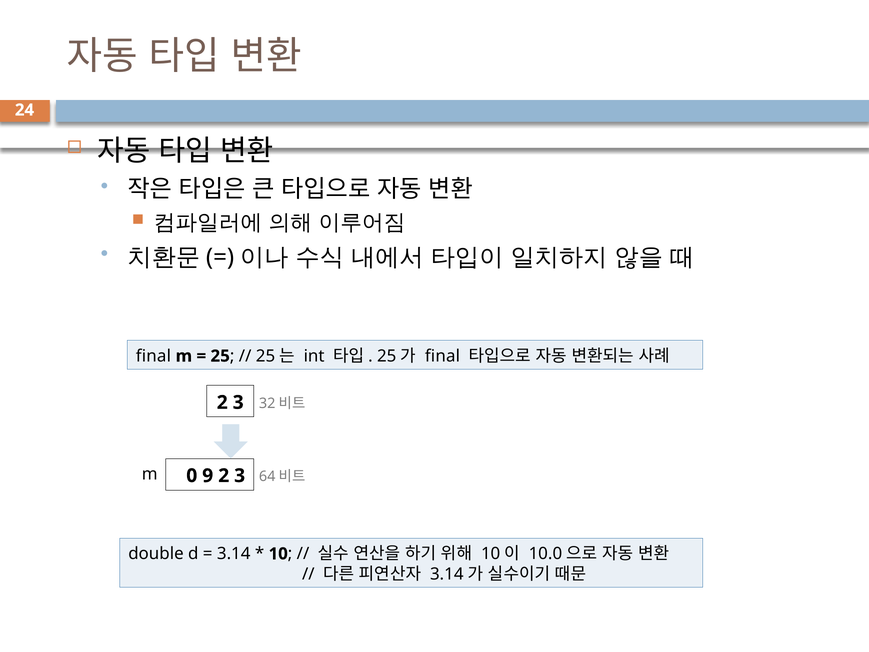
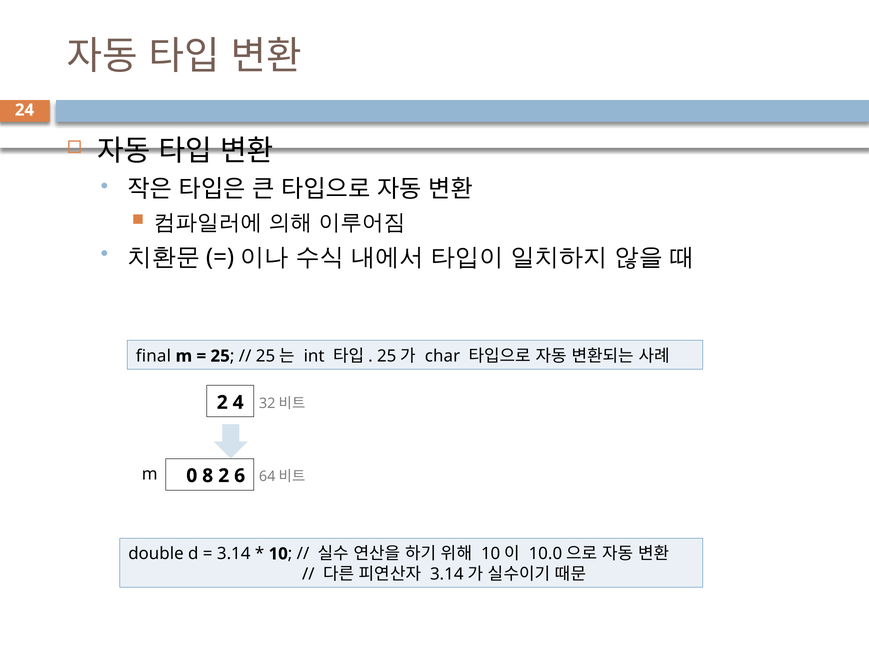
final at (442, 356): final -> char
3 at (238, 402): 3 -> 4
9: 9 -> 8
3 at (240, 476): 3 -> 6
